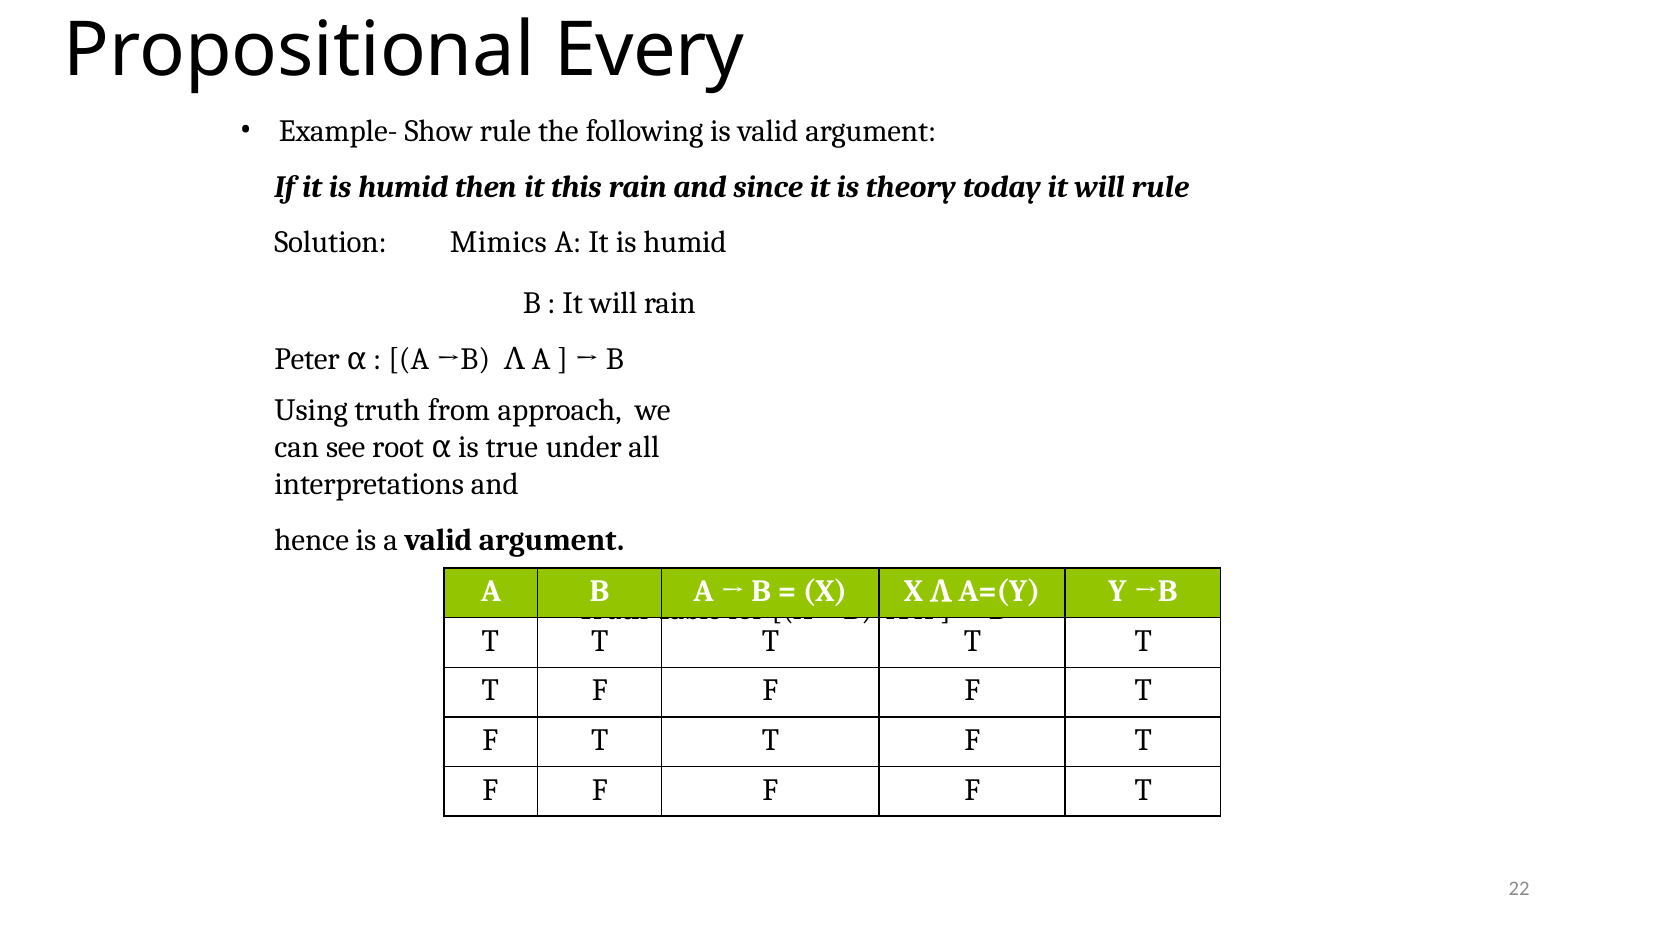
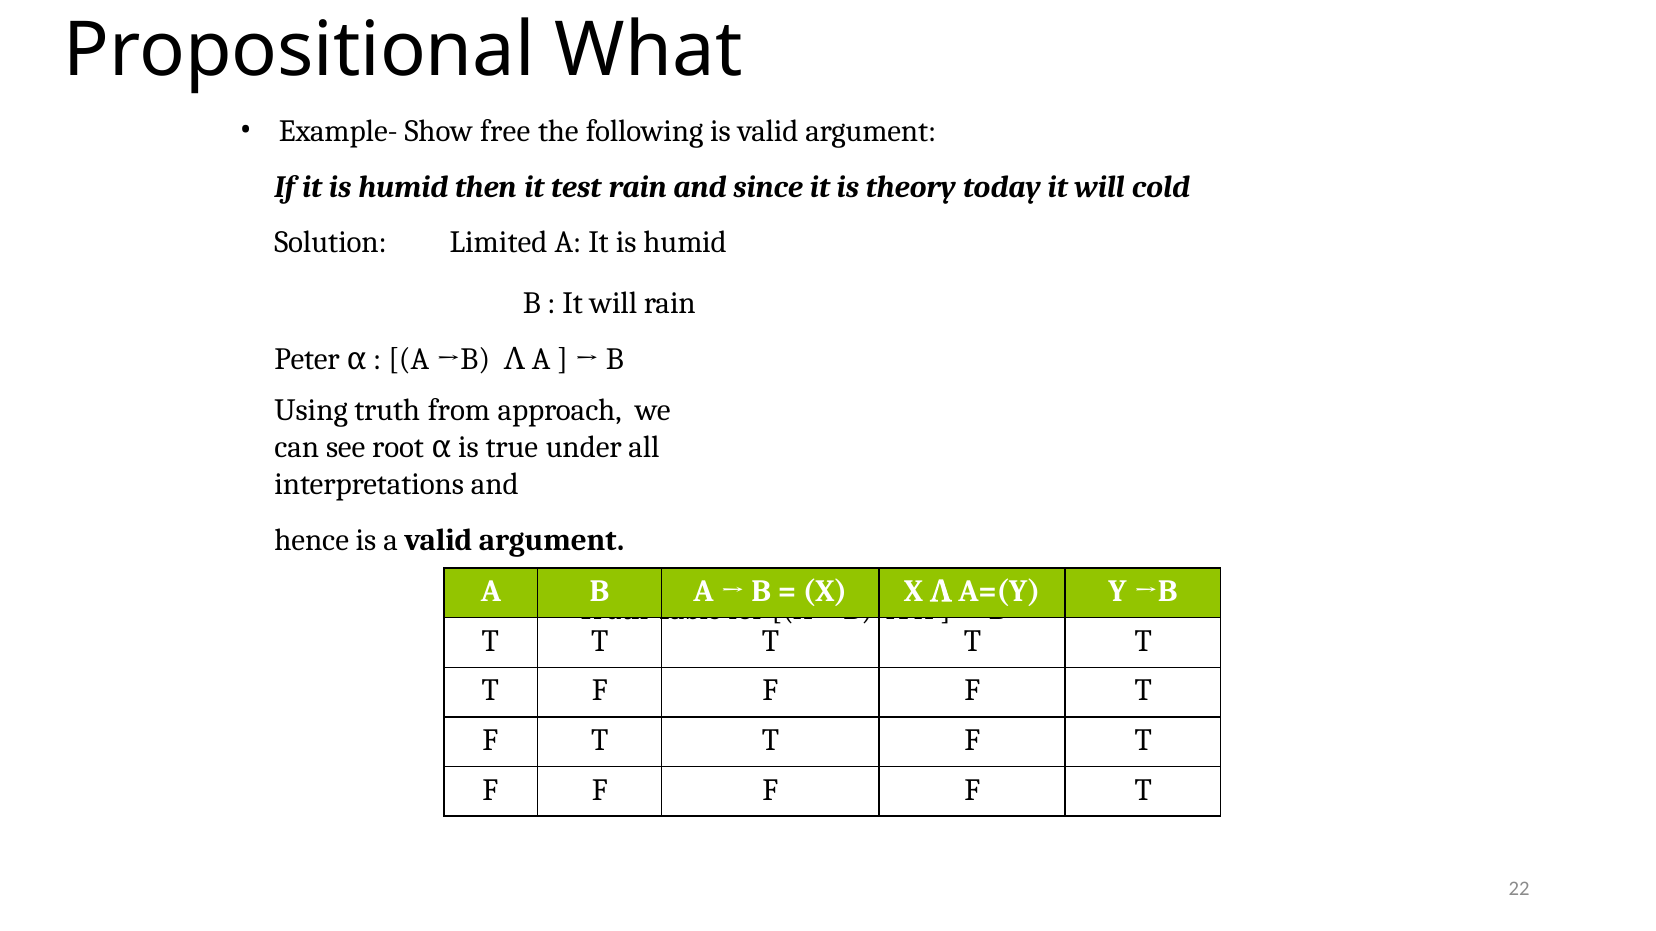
Every: Every -> What
Show rule: rule -> free
this: this -> test
will rule: rule -> cold
Mimics: Mimics -> Limited
